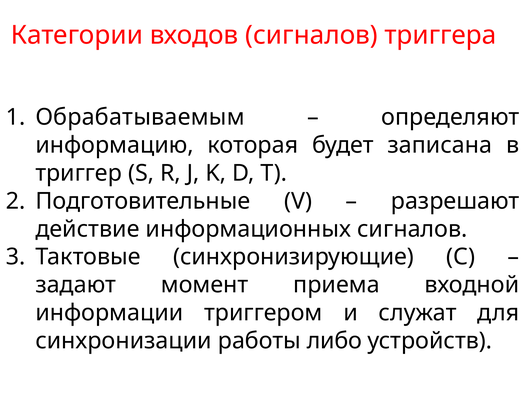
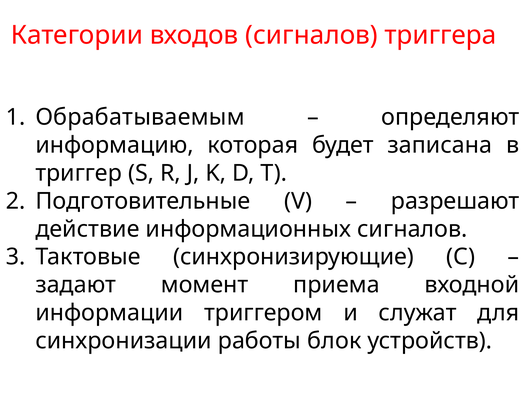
либо: либо -> блок
